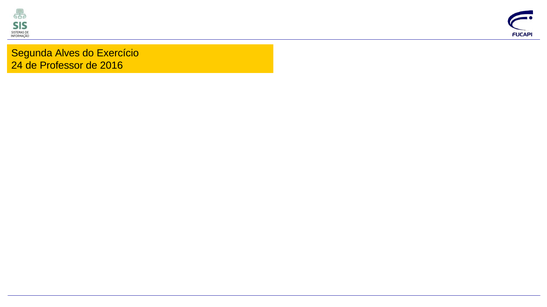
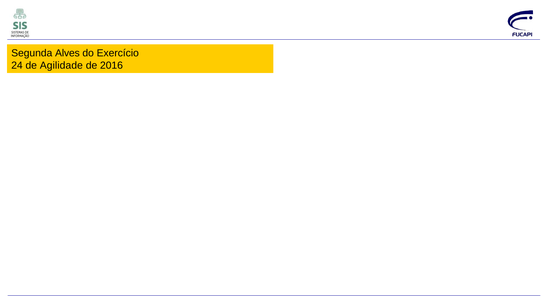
Professor: Professor -> Agilidade
